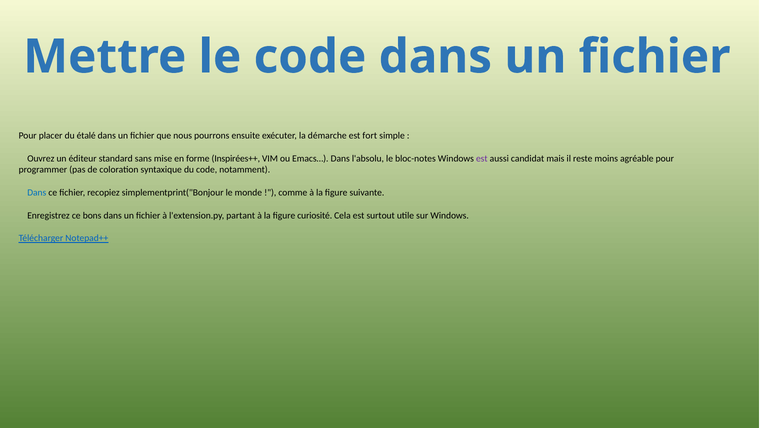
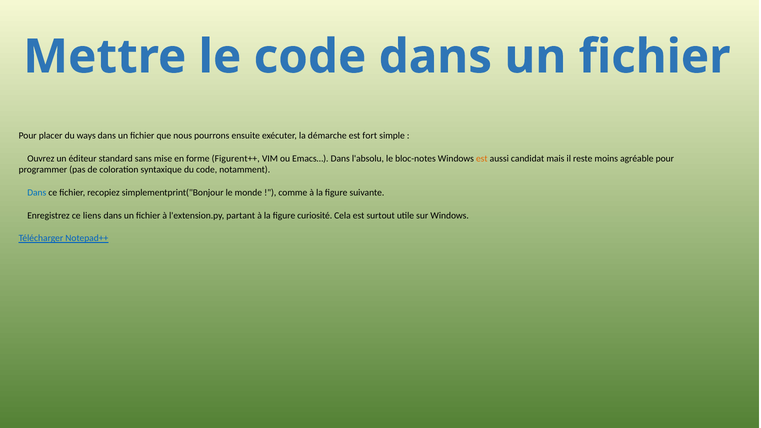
étalé: étalé -> ways
Inspirées++: Inspirées++ -> Figurent++
est at (482, 158) colour: purple -> orange
bons: bons -> liens
